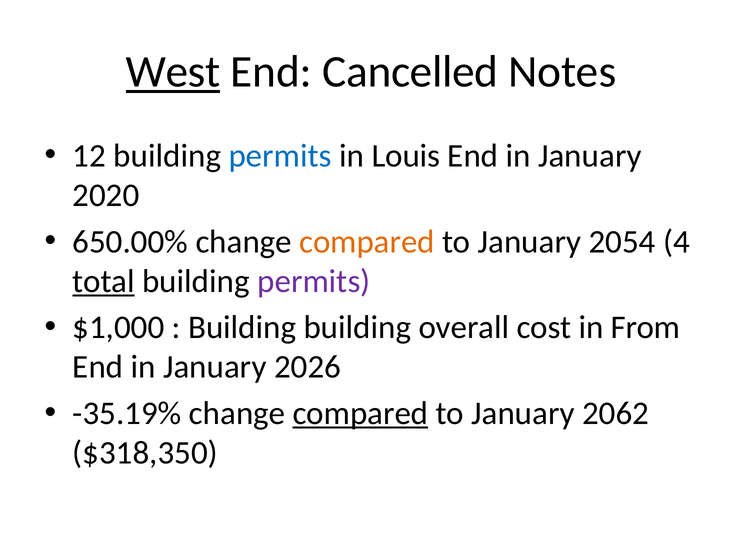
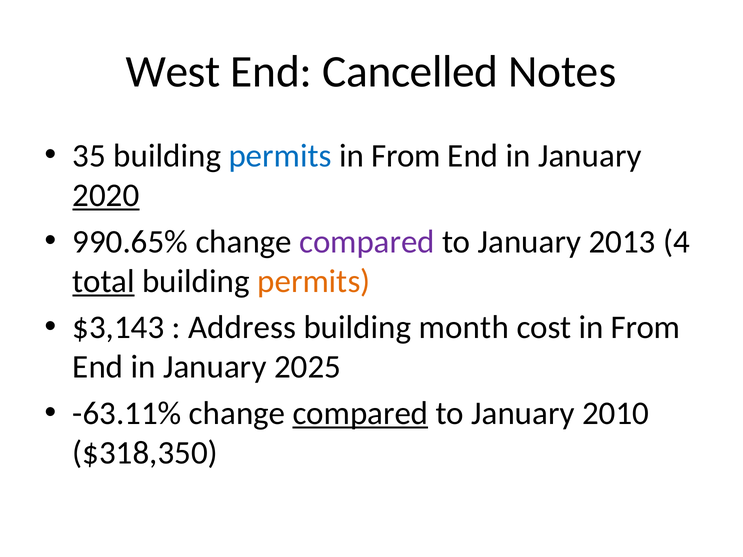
West underline: present -> none
12: 12 -> 35
Louis at (406, 156): Louis -> From
2020 underline: none -> present
650.00%: 650.00% -> 990.65%
compared at (367, 242) colour: orange -> purple
2054: 2054 -> 2013
permits at (314, 281) colour: purple -> orange
$1,000: $1,000 -> $3,143
Building at (242, 328): Building -> Address
overall: overall -> month
2026: 2026 -> 2025
-35.19%: -35.19% -> -63.11%
2062: 2062 -> 2010
